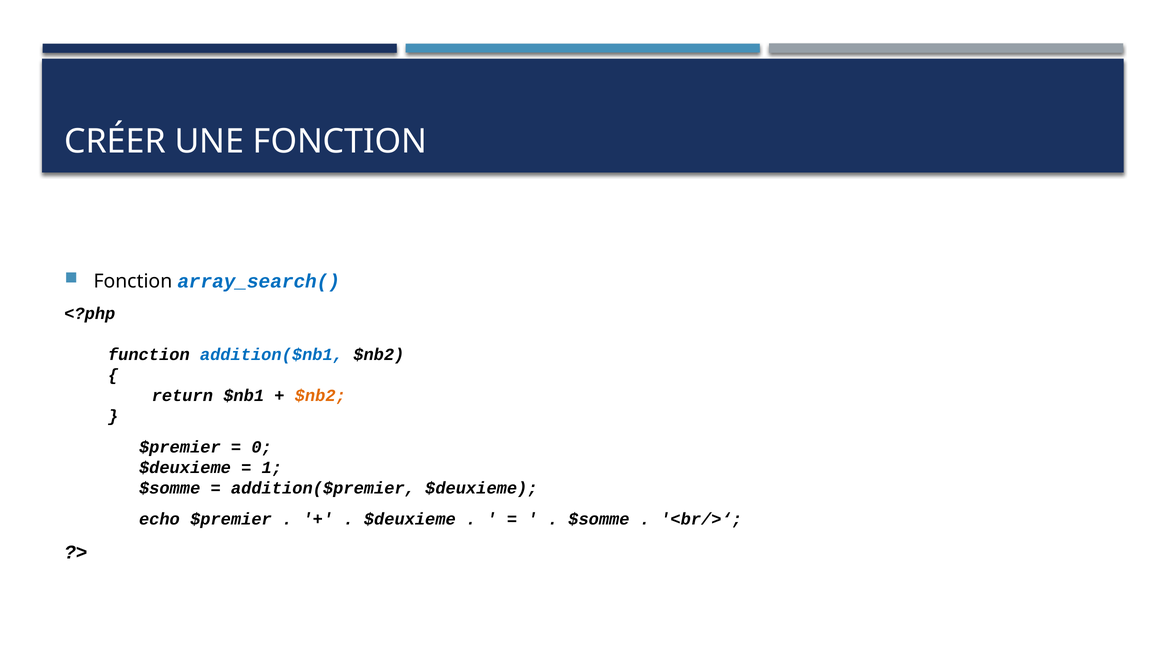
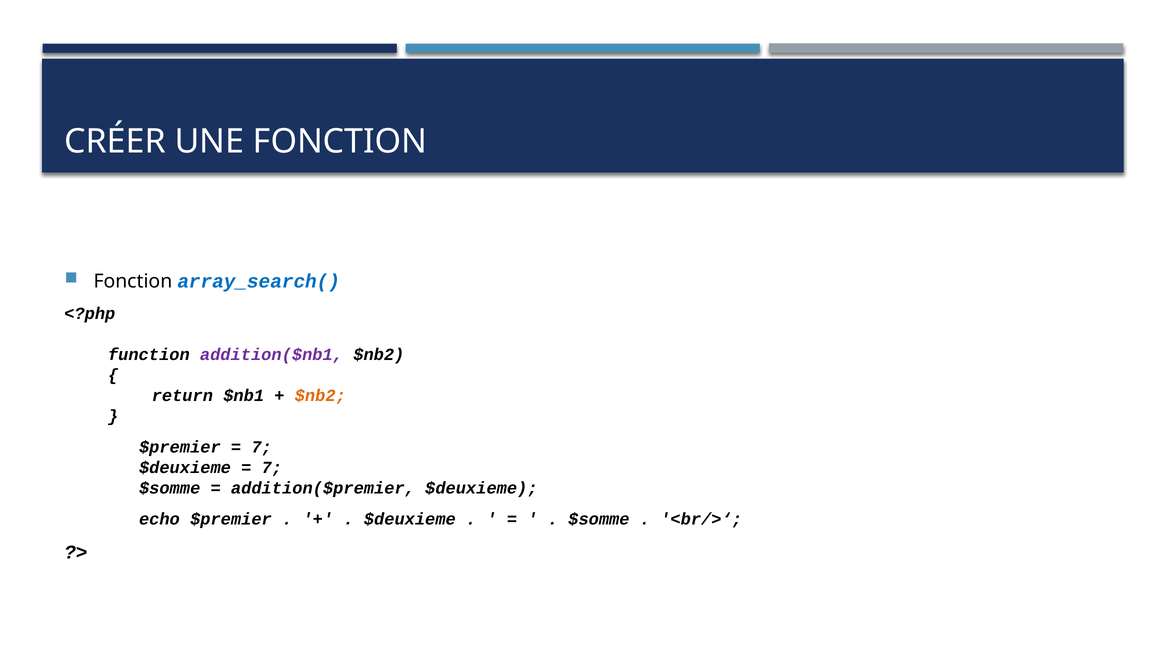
addition($nb1 colour: blue -> purple
0 at (262, 447): 0 -> 7
1 at (272, 468): 1 -> 7
